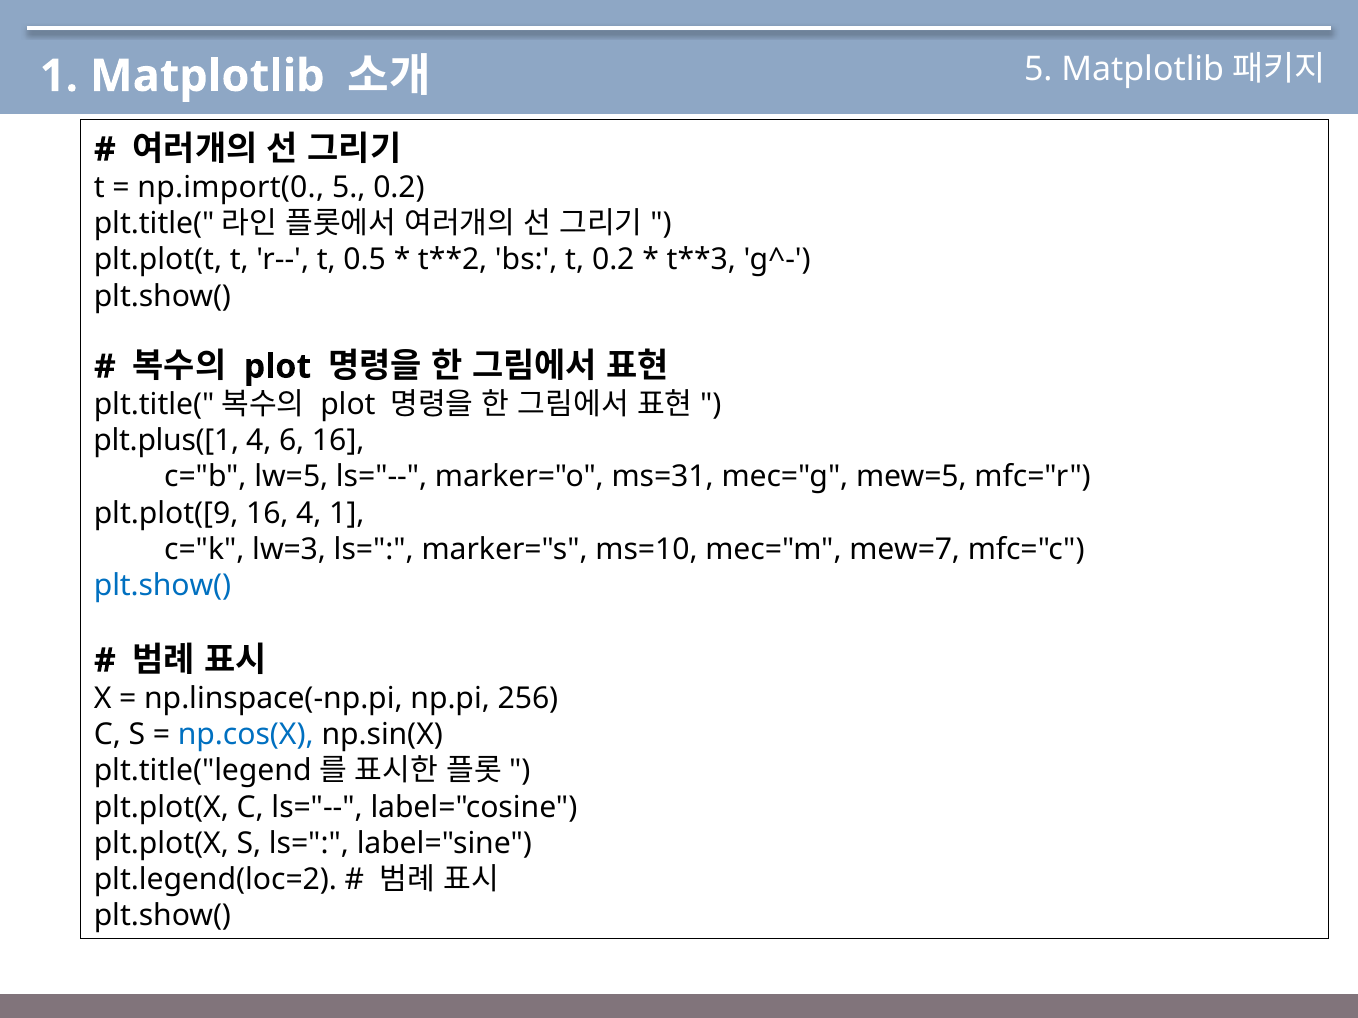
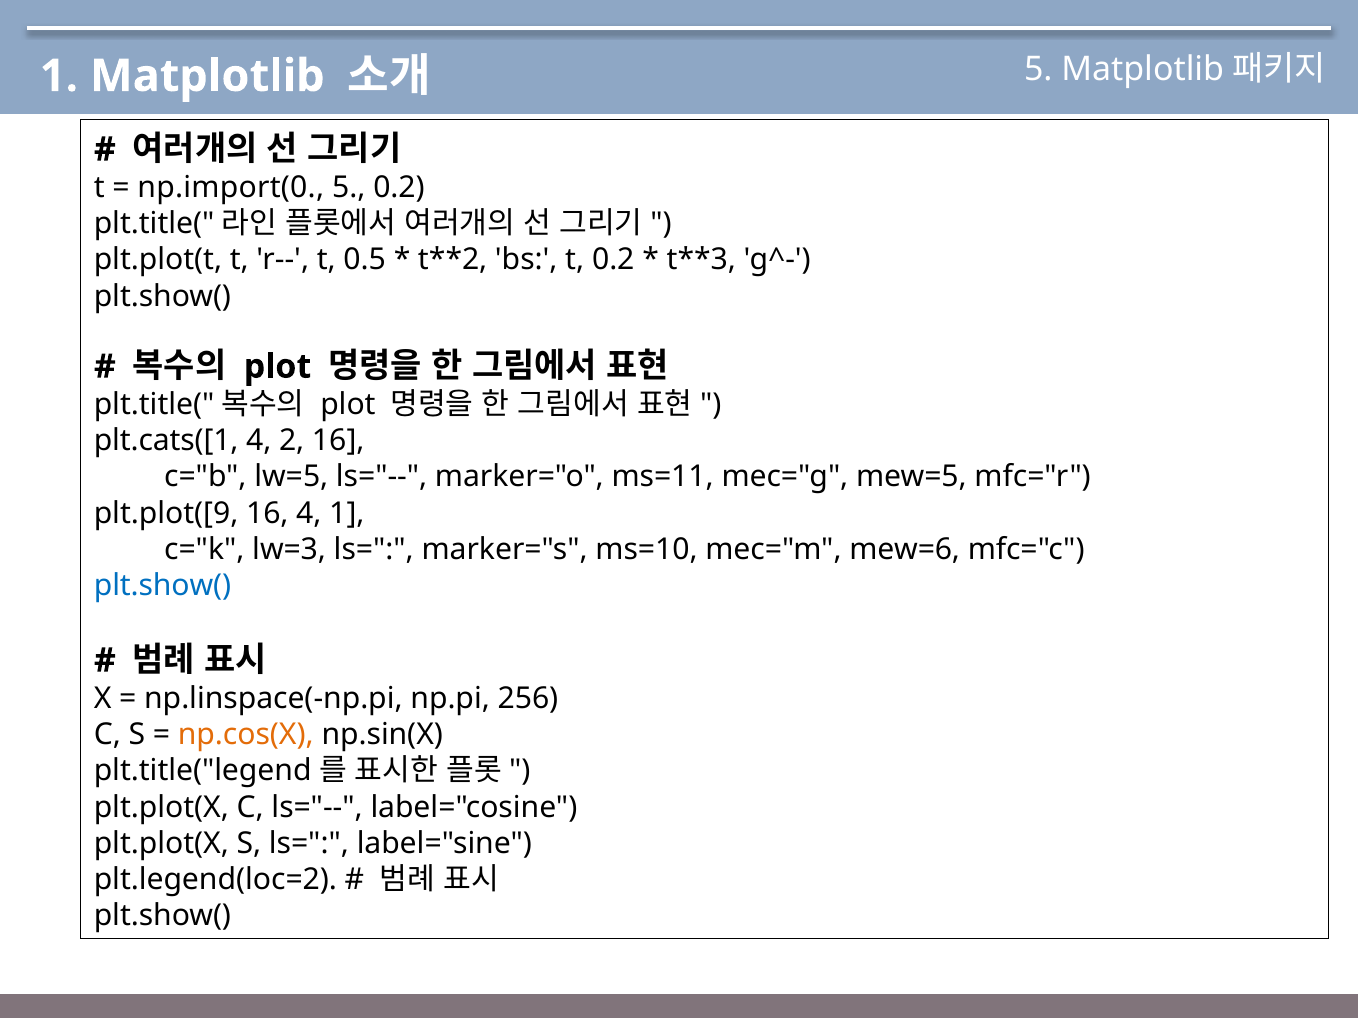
plt.plus([1: plt.plus([1 -> plt.cats([1
6: 6 -> 2
ms=31: ms=31 -> ms=11
mew=7: mew=7 -> mew=6
np.cos(X colour: blue -> orange
